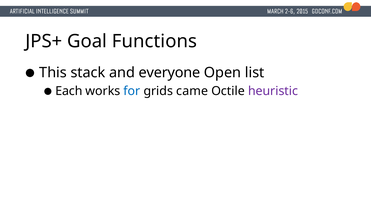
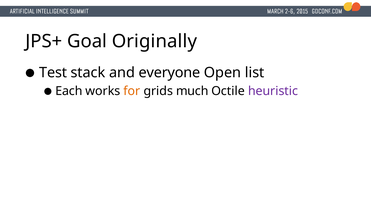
Functions: Functions -> Originally
This: This -> Test
for colour: blue -> orange
came: came -> much
